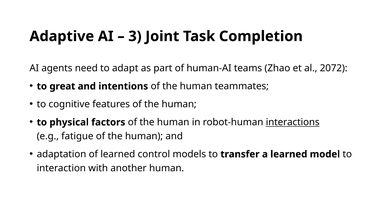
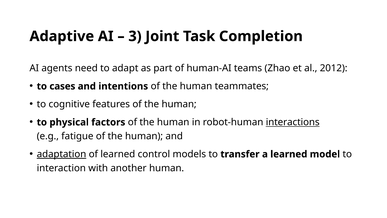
2072: 2072 -> 2012
great: great -> cases
adaptation underline: none -> present
